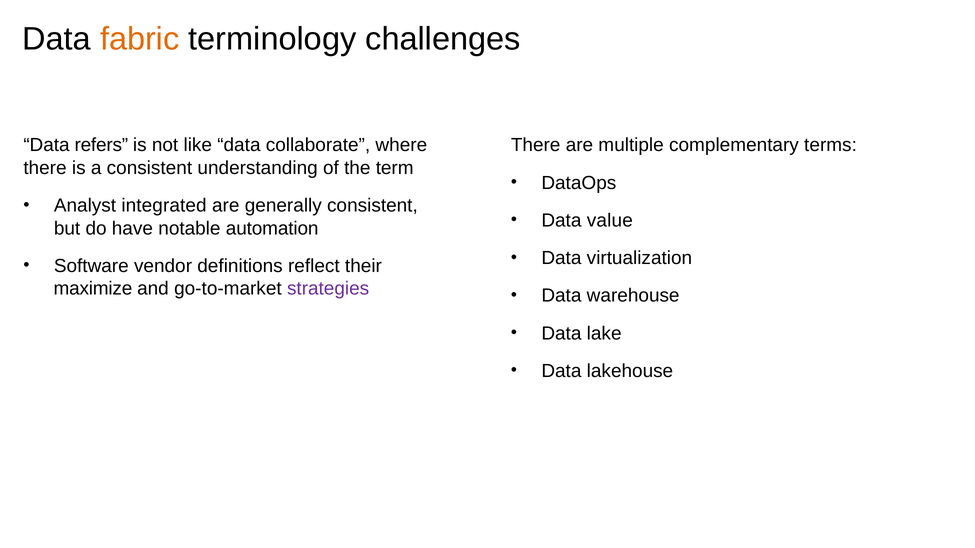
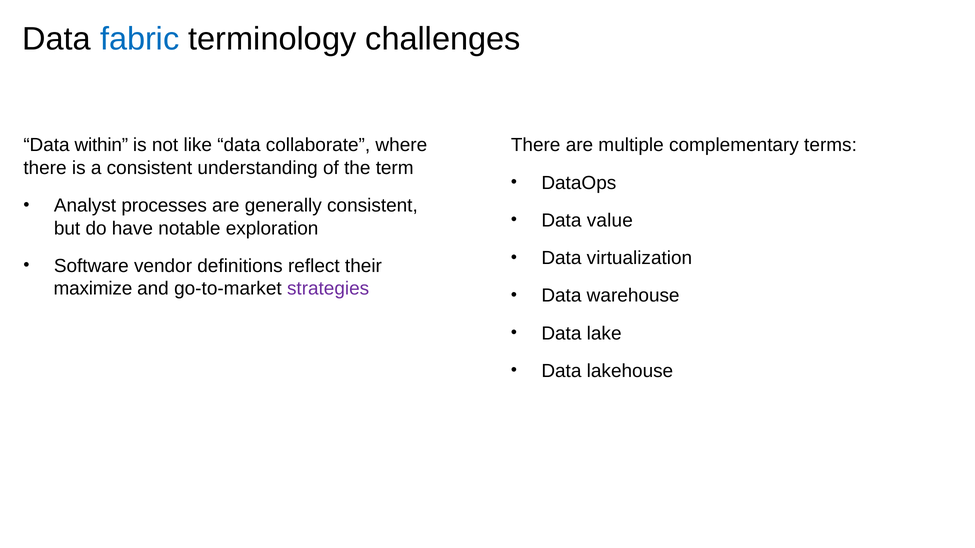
fabric colour: orange -> blue
refers: refers -> within
integrated: integrated -> processes
automation: automation -> exploration
